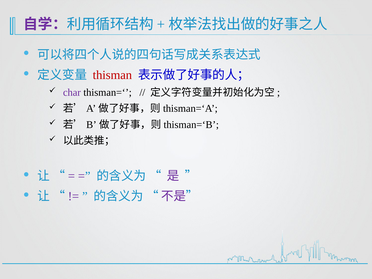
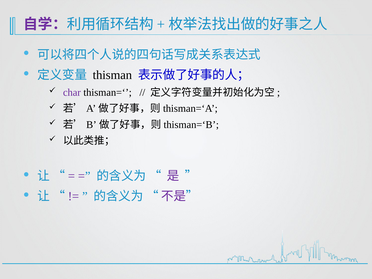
thisman colour: red -> black
